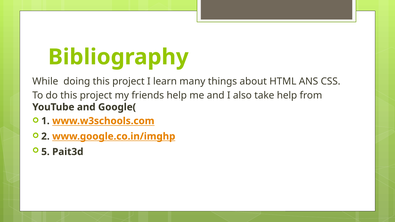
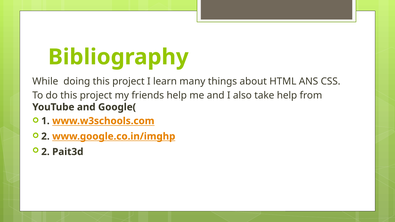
5 at (45, 152): 5 -> 2
